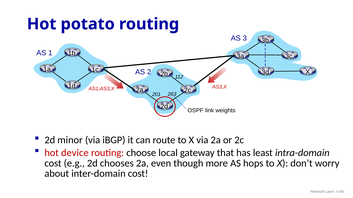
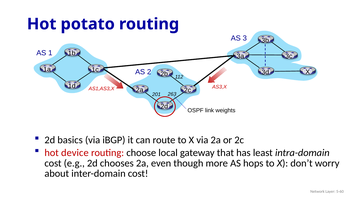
minor: minor -> basics
